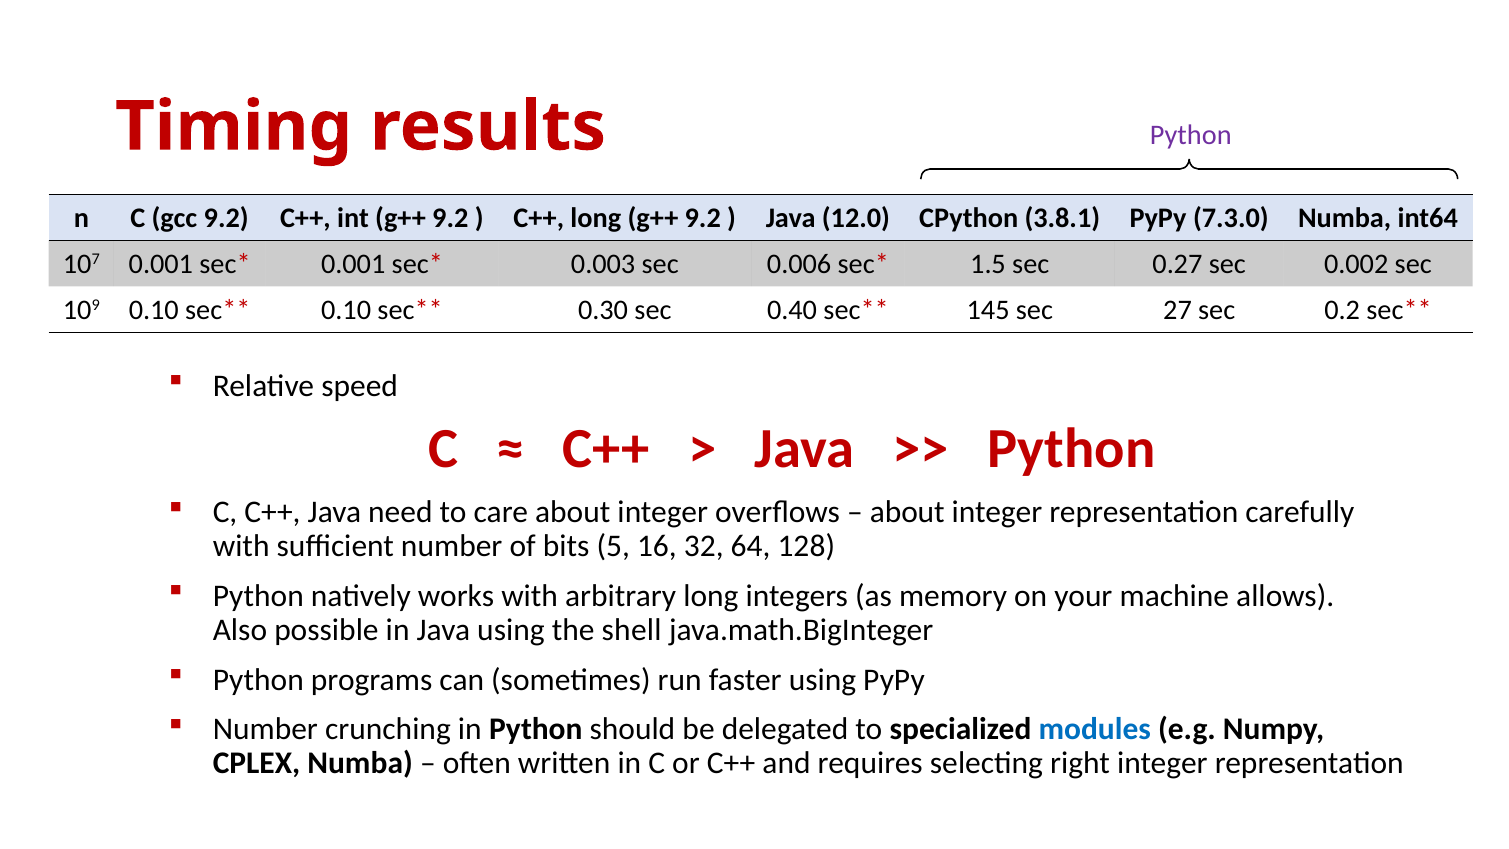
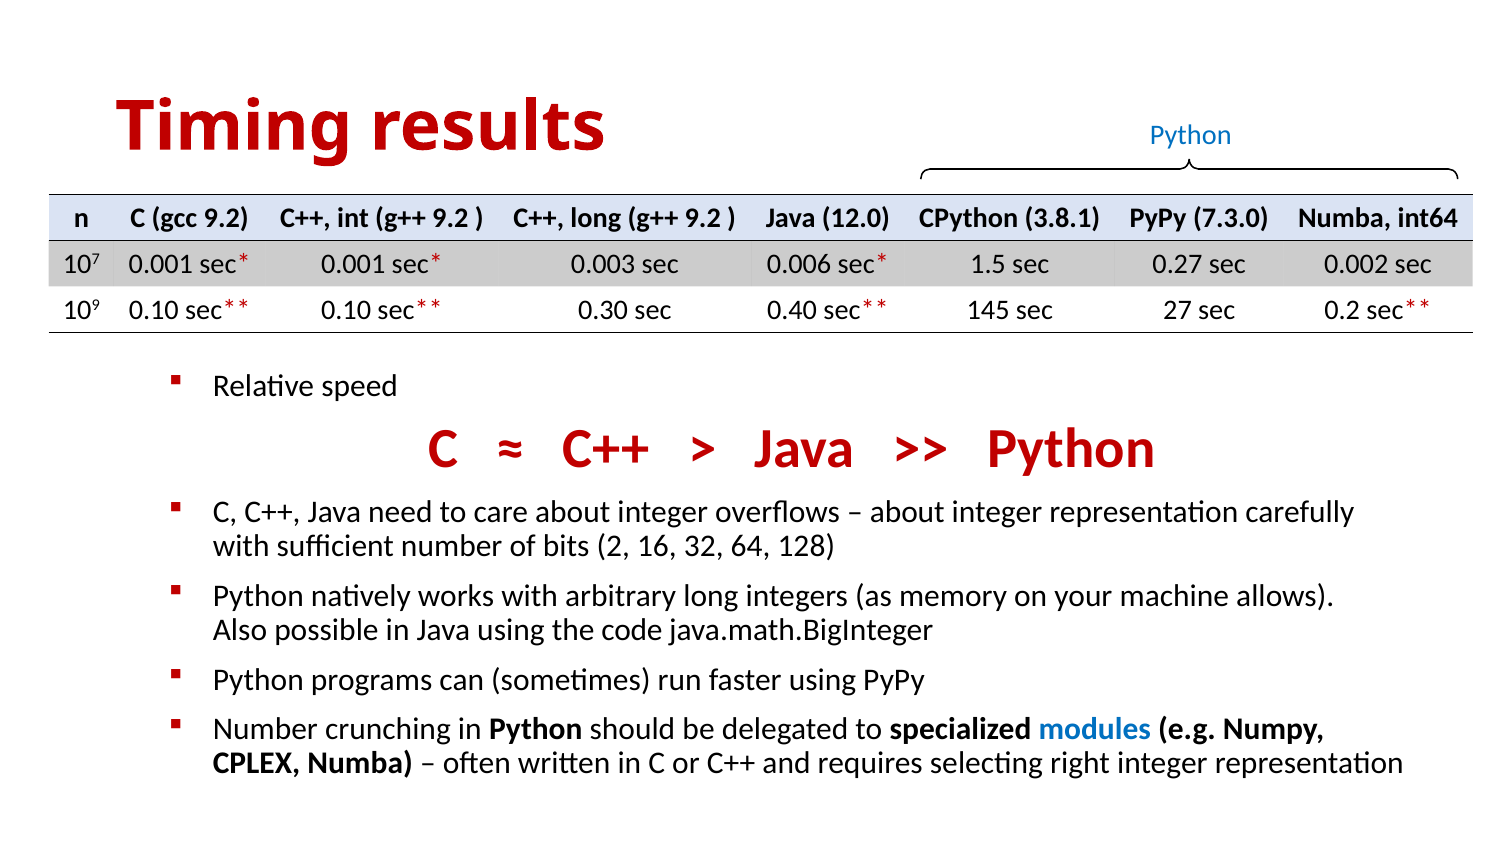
Python at (1191, 135) colour: purple -> blue
5: 5 -> 2
shell: shell -> code
